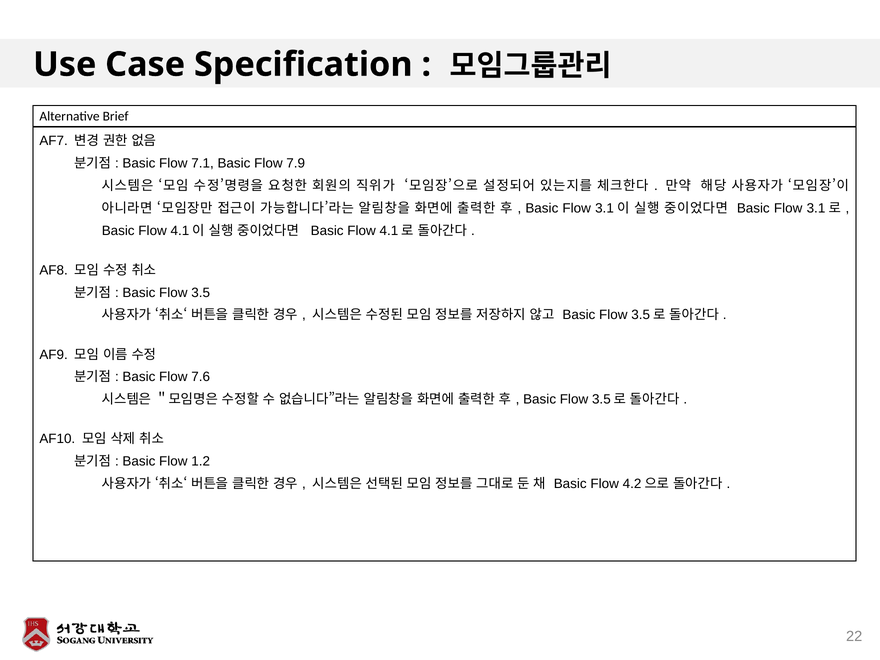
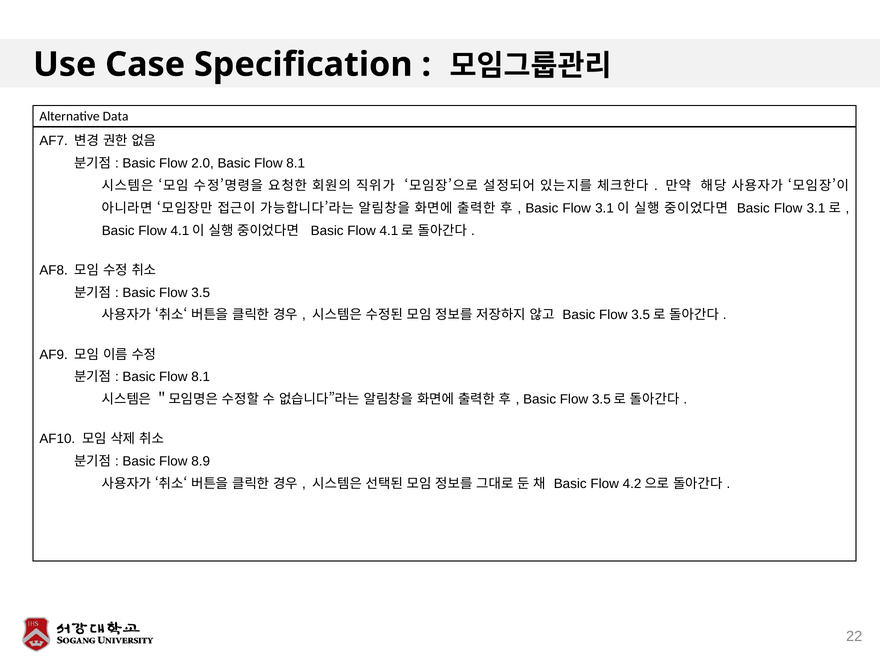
Brief: Brief -> Data
7.1: 7.1 -> 2.0
7.9 at (296, 163): 7.9 -> 8.1
7.6 at (201, 377): 7.6 -> 8.1
1.2: 1.2 -> 8.9
